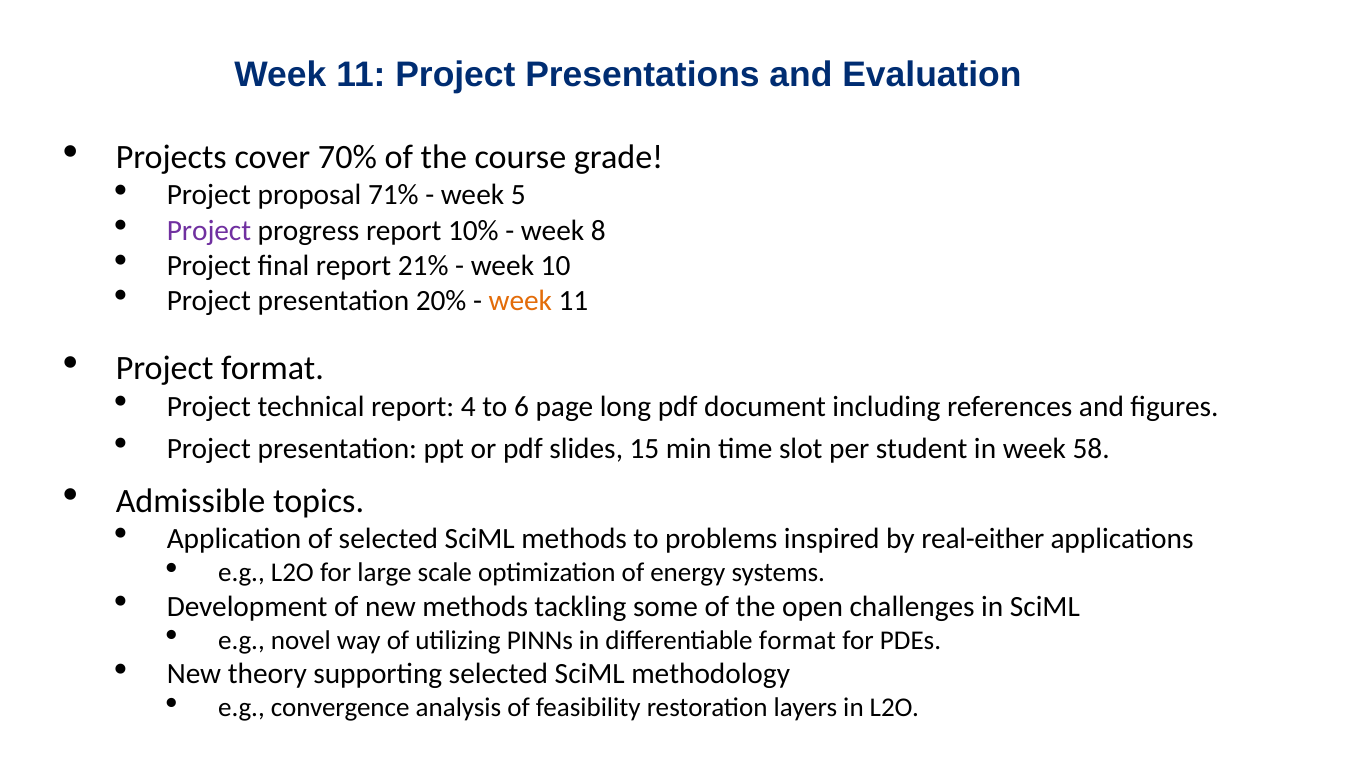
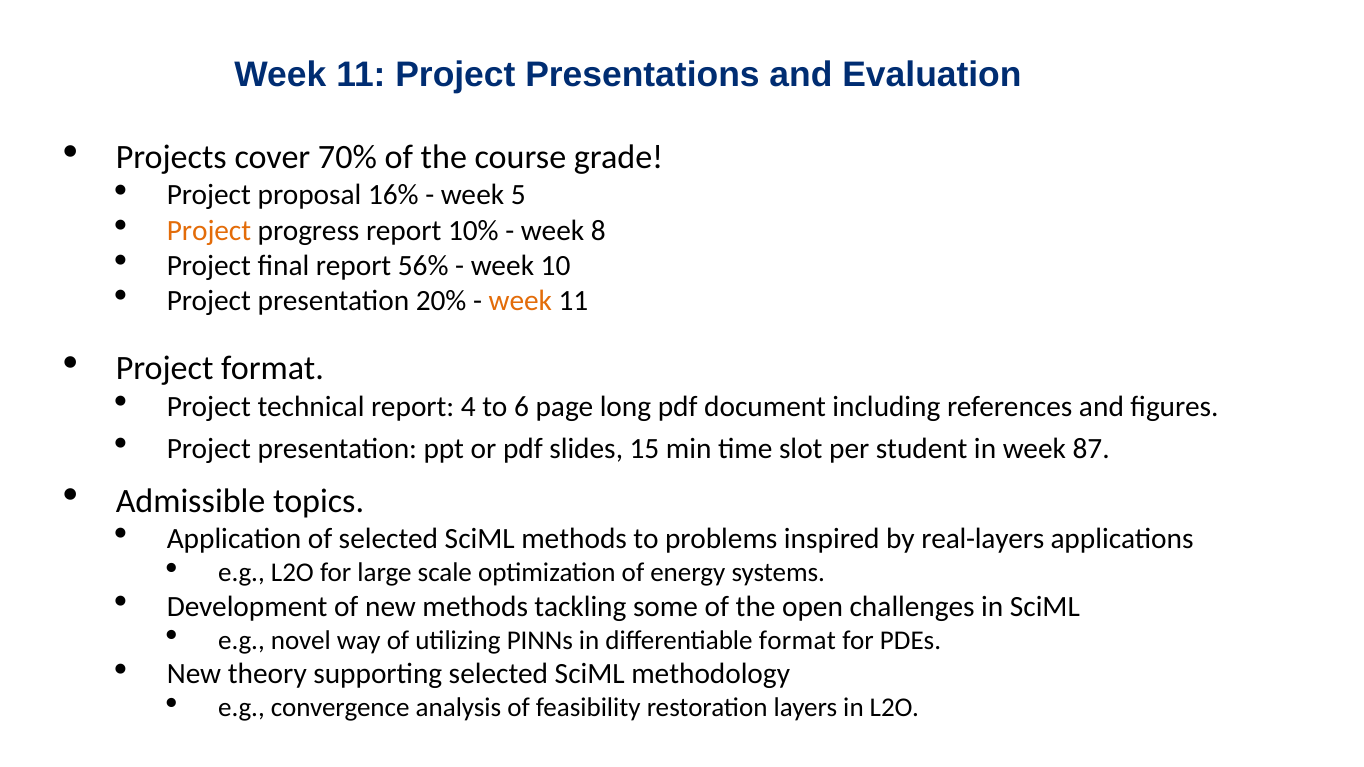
71%: 71% -> 16%
Project at (209, 231) colour: purple -> orange
21%: 21% -> 56%
58: 58 -> 87
real-either: real-either -> real-layers
